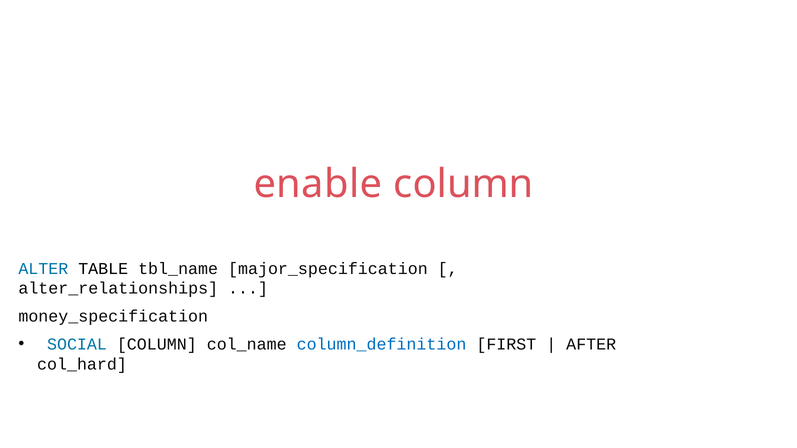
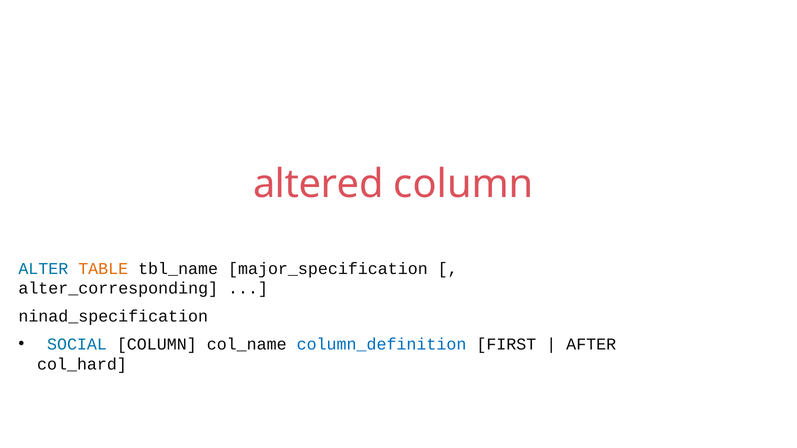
enable: enable -> altered
TABLE colour: black -> orange
alter_relationships: alter_relationships -> alter_corresponding
money_specification: money_specification -> ninad_specification
